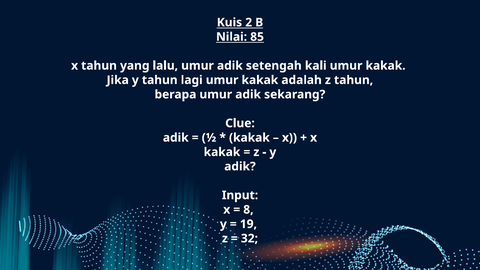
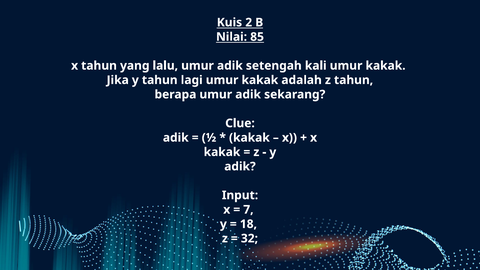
8: 8 -> 7
19: 19 -> 18
